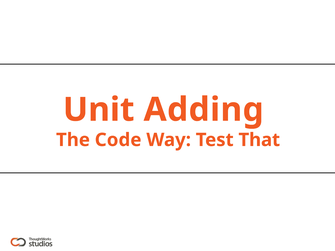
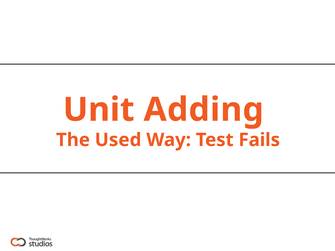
Code: Code -> Used
That: That -> Fails
